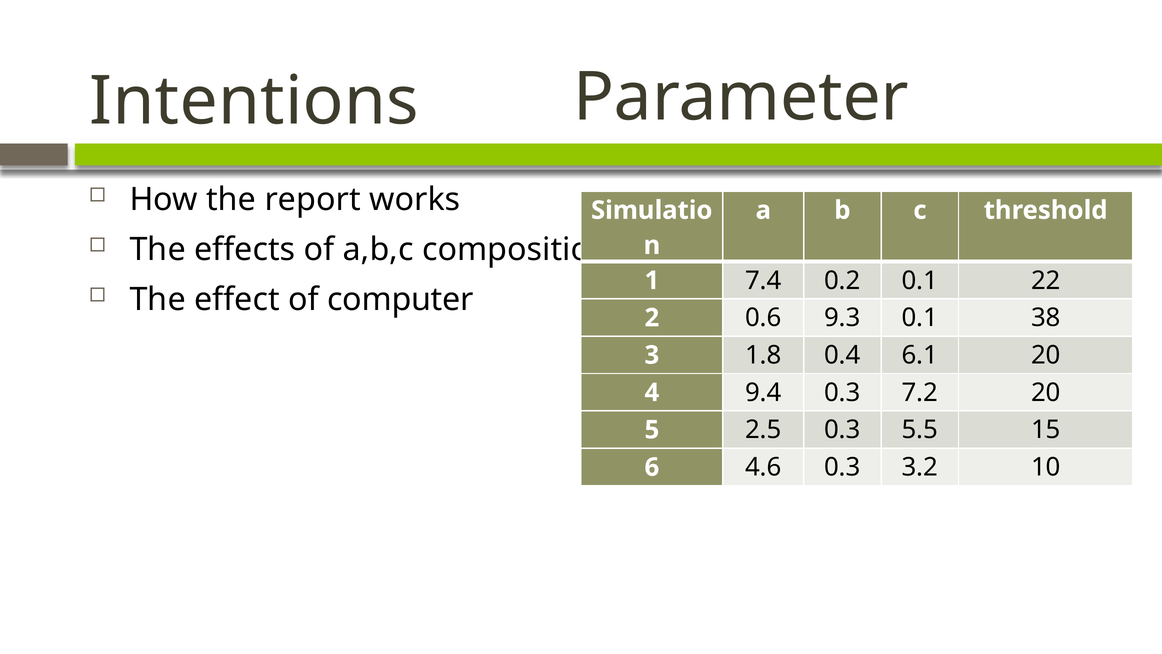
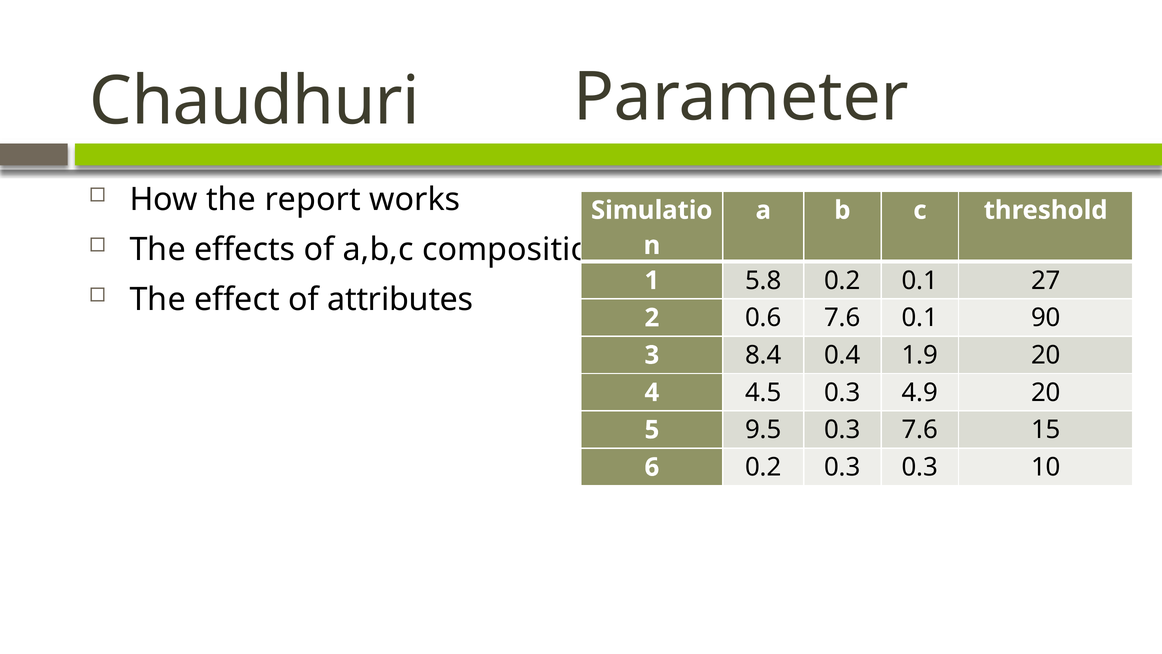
Intentions: Intentions -> Chaudhuri
7.4: 7.4 -> 5.8
22: 22 -> 27
computer: computer -> attributes
0.6 9.3: 9.3 -> 7.6
38: 38 -> 90
1.8: 1.8 -> 8.4
6.1: 6.1 -> 1.9
9.4: 9.4 -> 4.5
7.2: 7.2 -> 4.9
2.5: 2.5 -> 9.5
0.3 5.5: 5.5 -> 7.6
6 4.6: 4.6 -> 0.2
0.3 3.2: 3.2 -> 0.3
